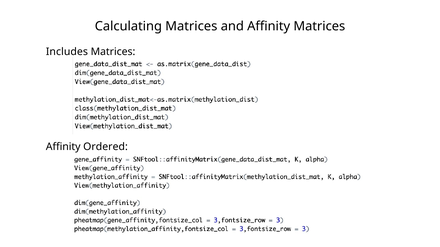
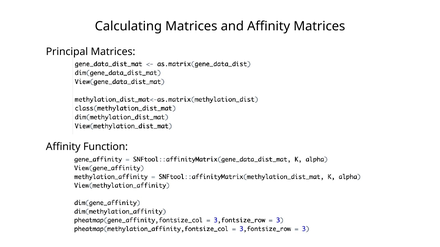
Includes: Includes -> Principal
Ordered: Ordered -> Function
